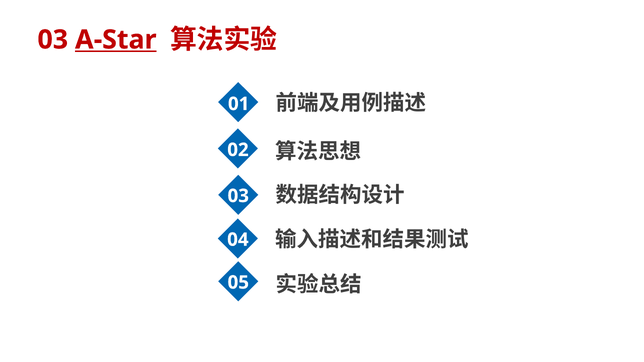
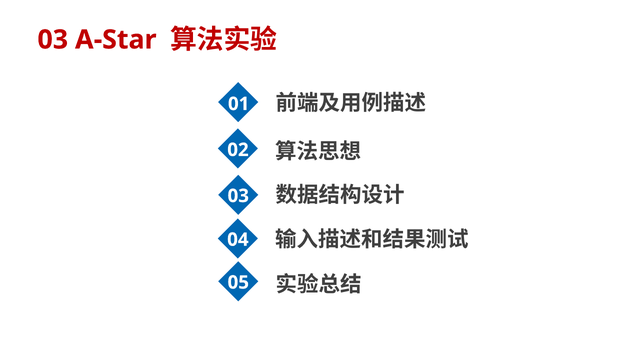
A-Star underline: present -> none
